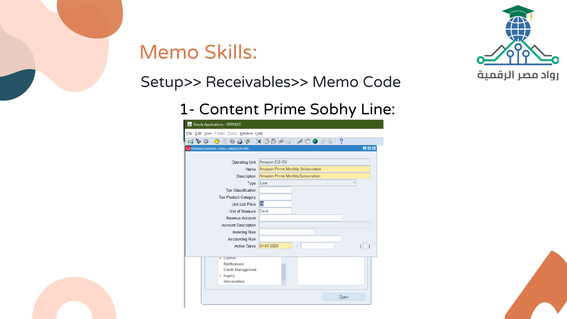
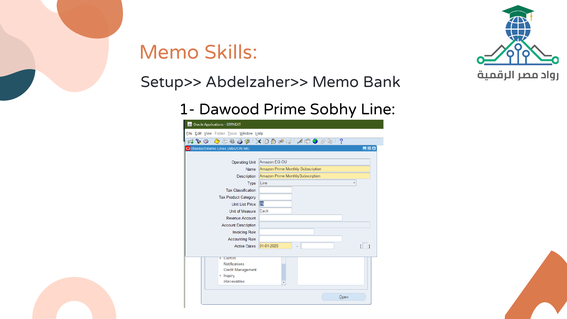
Receivables>>: Receivables>> -> Abdelzaher>>
Code: Code -> Bank
Content: Content -> Dawood
